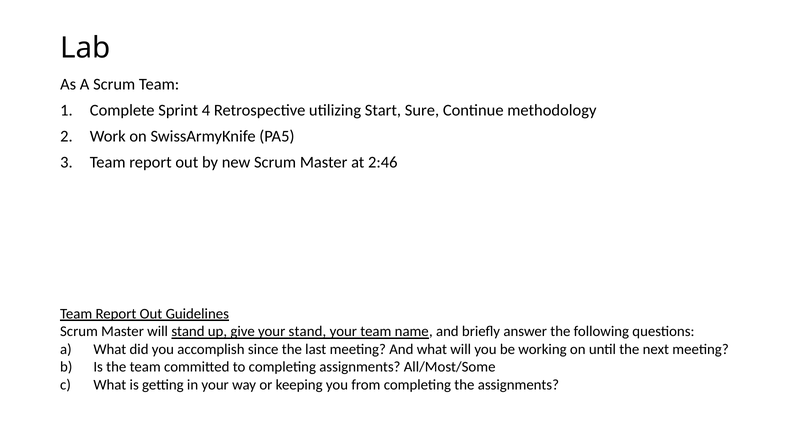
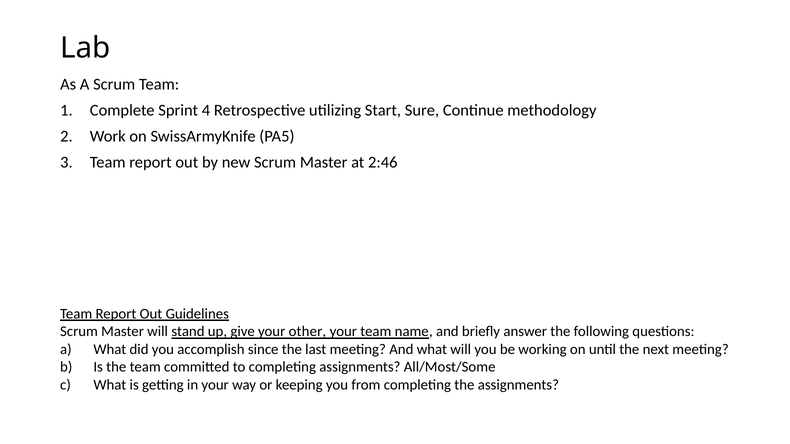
your stand: stand -> other
